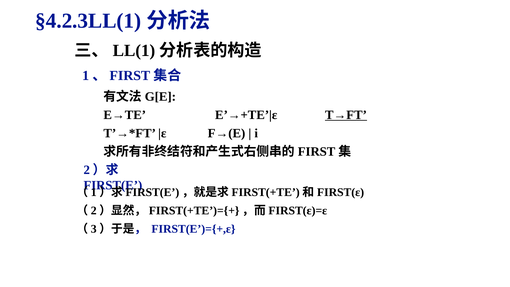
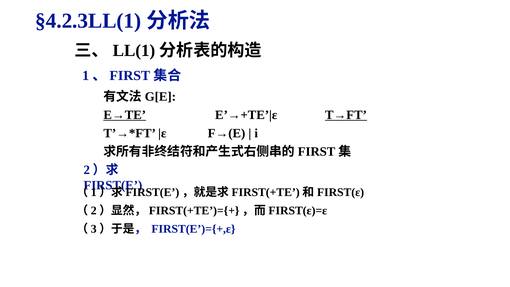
E→TE underline: none -> present
